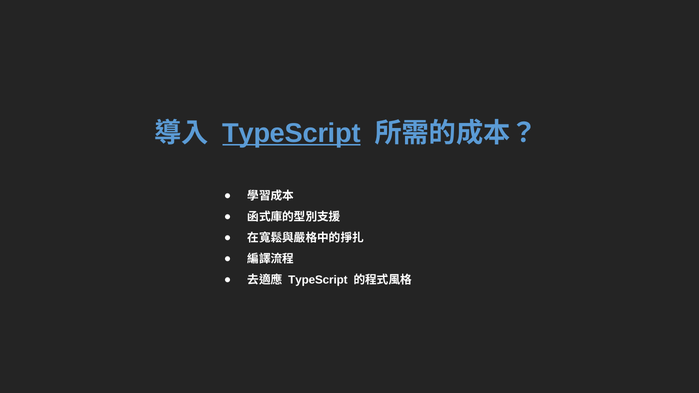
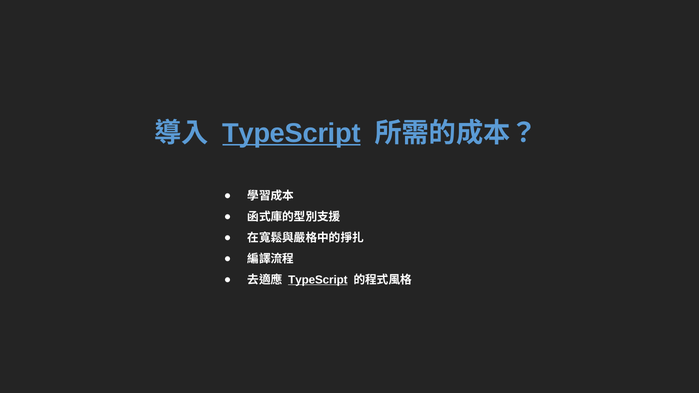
TypeScript at (318, 280) underline: none -> present
